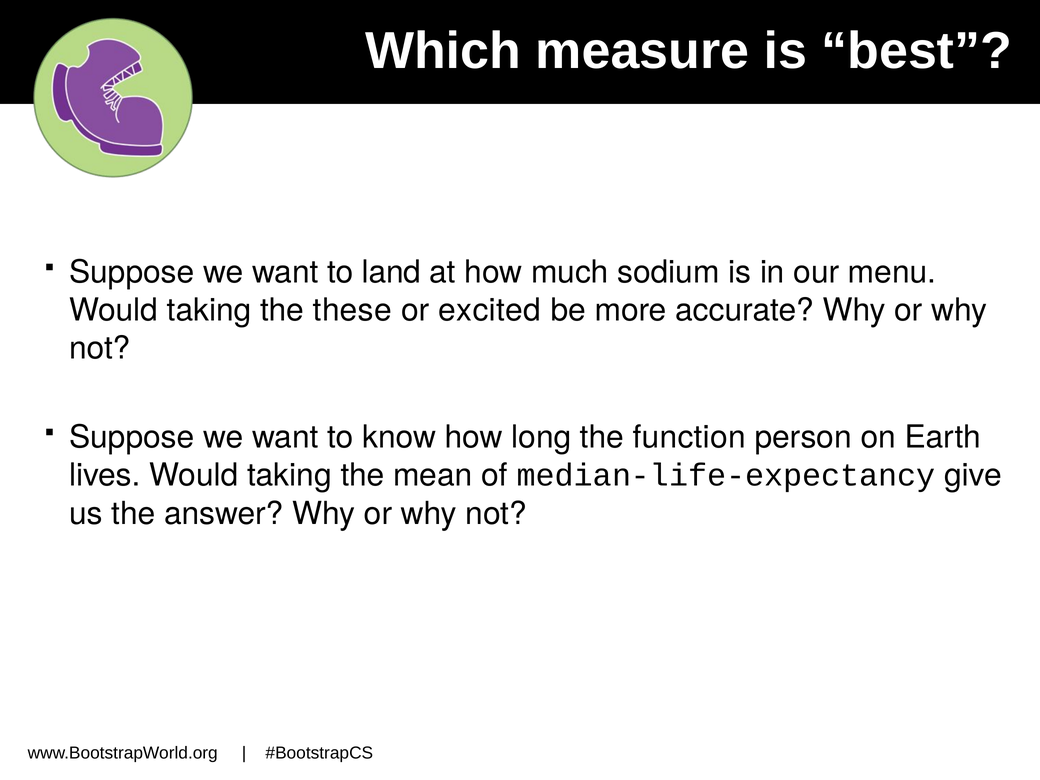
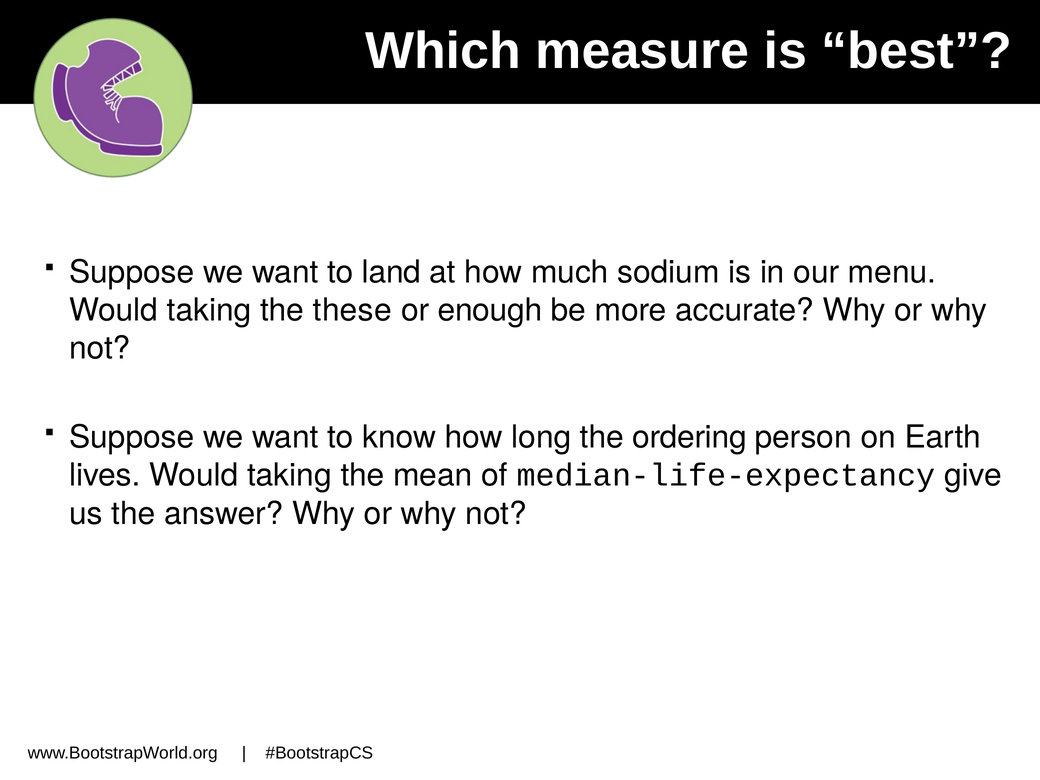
excited: excited -> enough
function: function -> ordering
